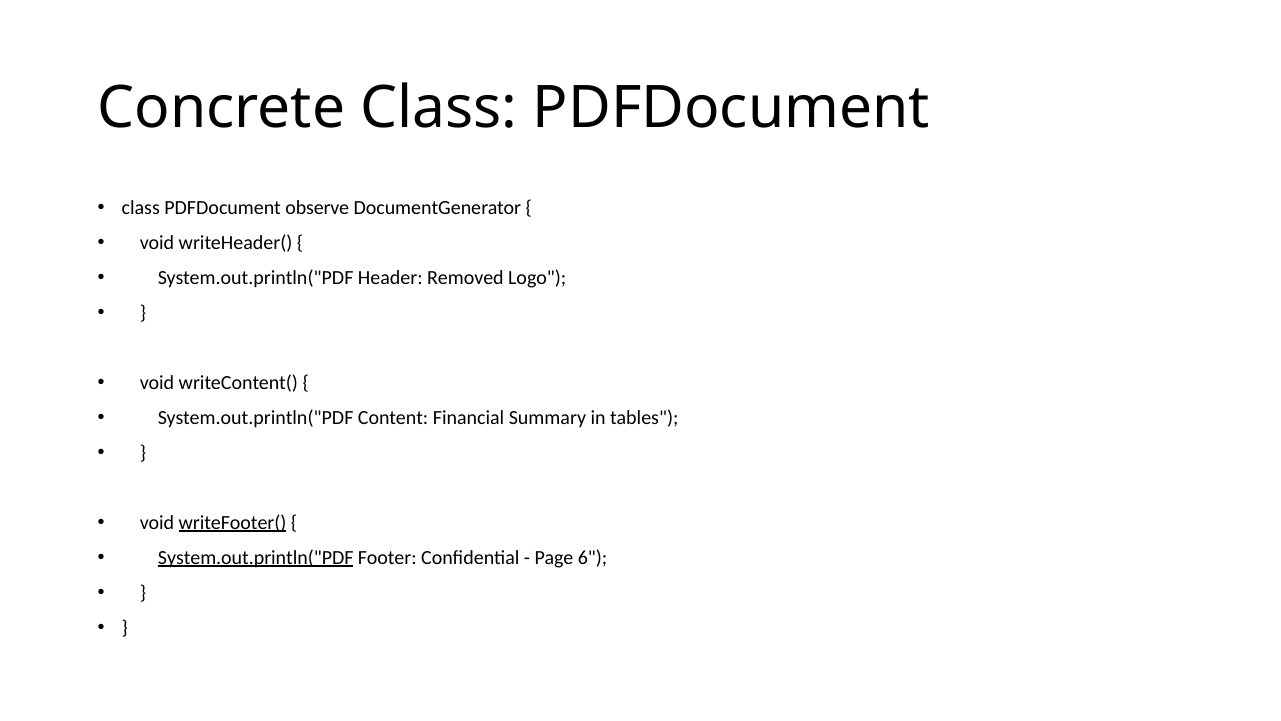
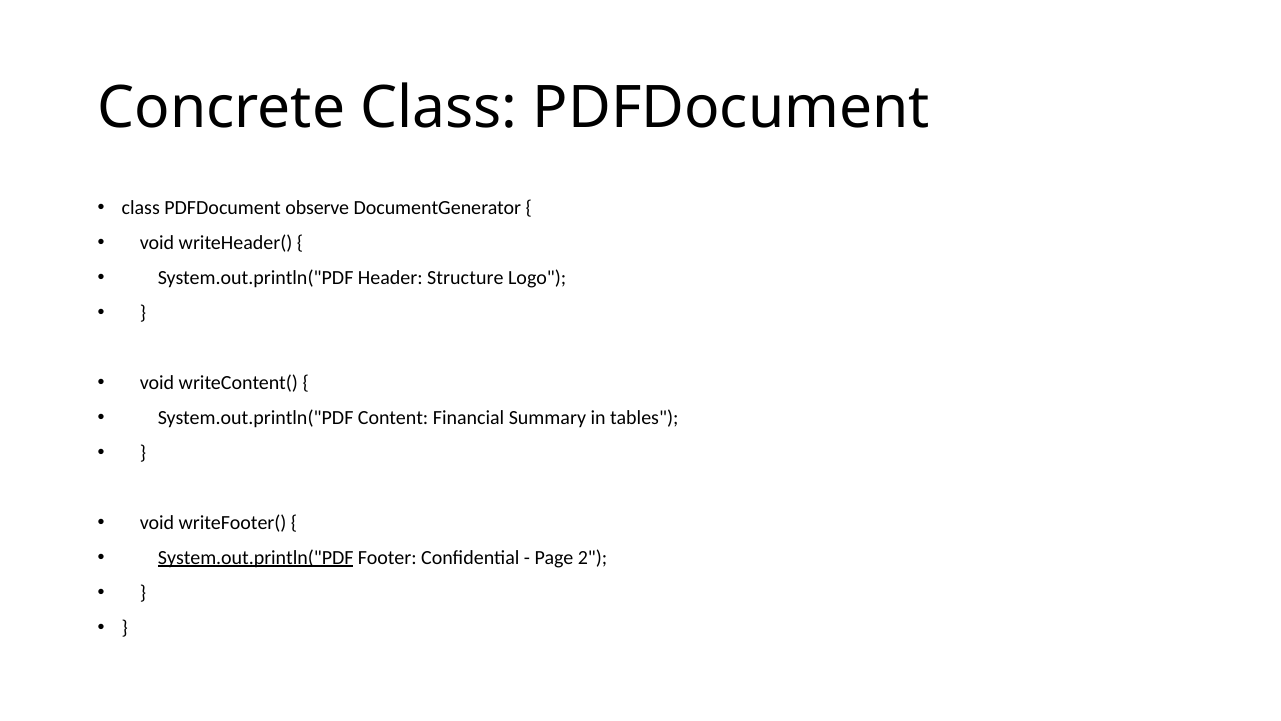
Removed: Removed -> Structure
writeFooter( underline: present -> none
6: 6 -> 2
